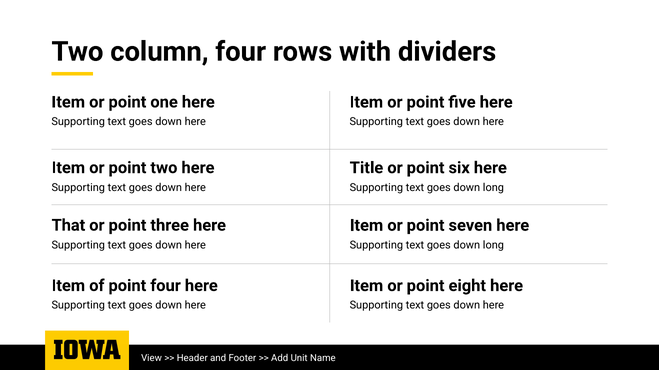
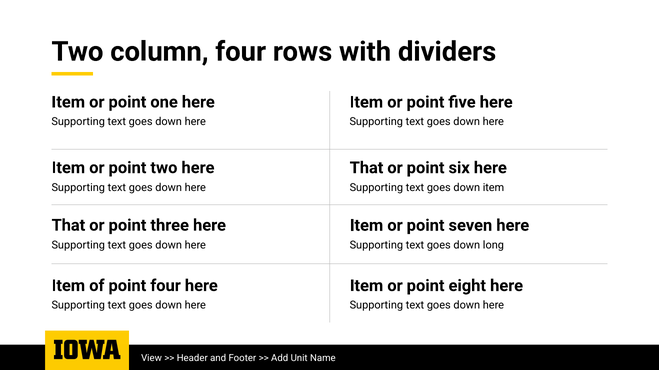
Title at (366, 168): Title -> That
long at (493, 188): long -> item
